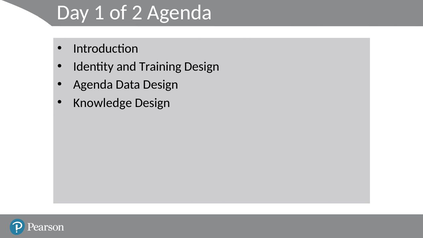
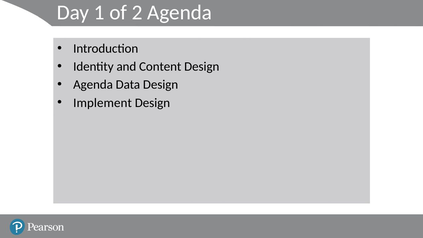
Training: Training -> Content
Knowledge: Knowledge -> Implement
